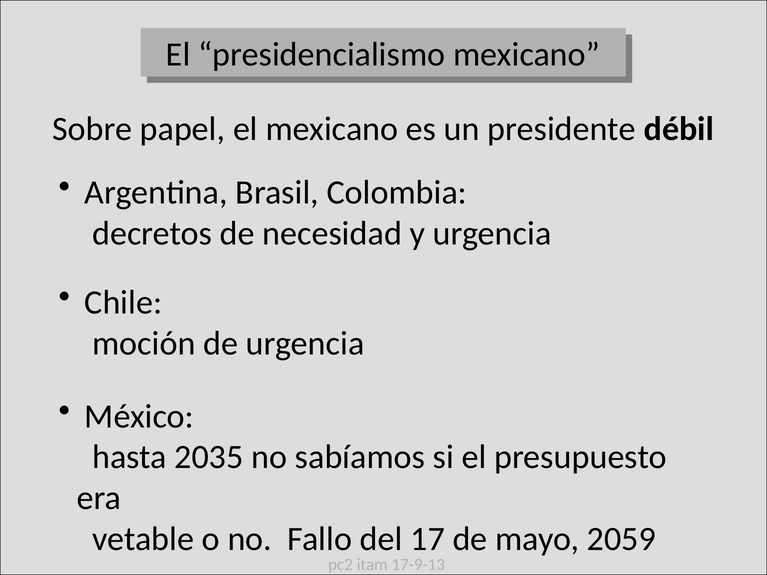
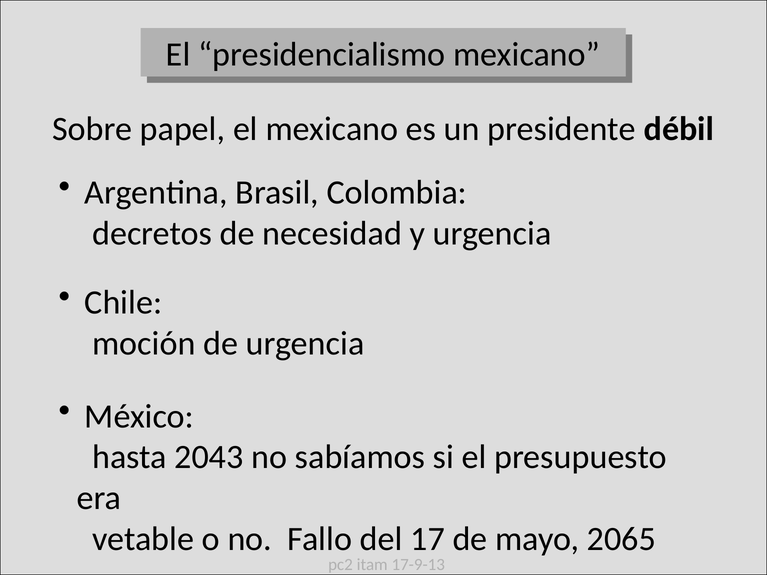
2035: 2035 -> 2043
2059: 2059 -> 2065
